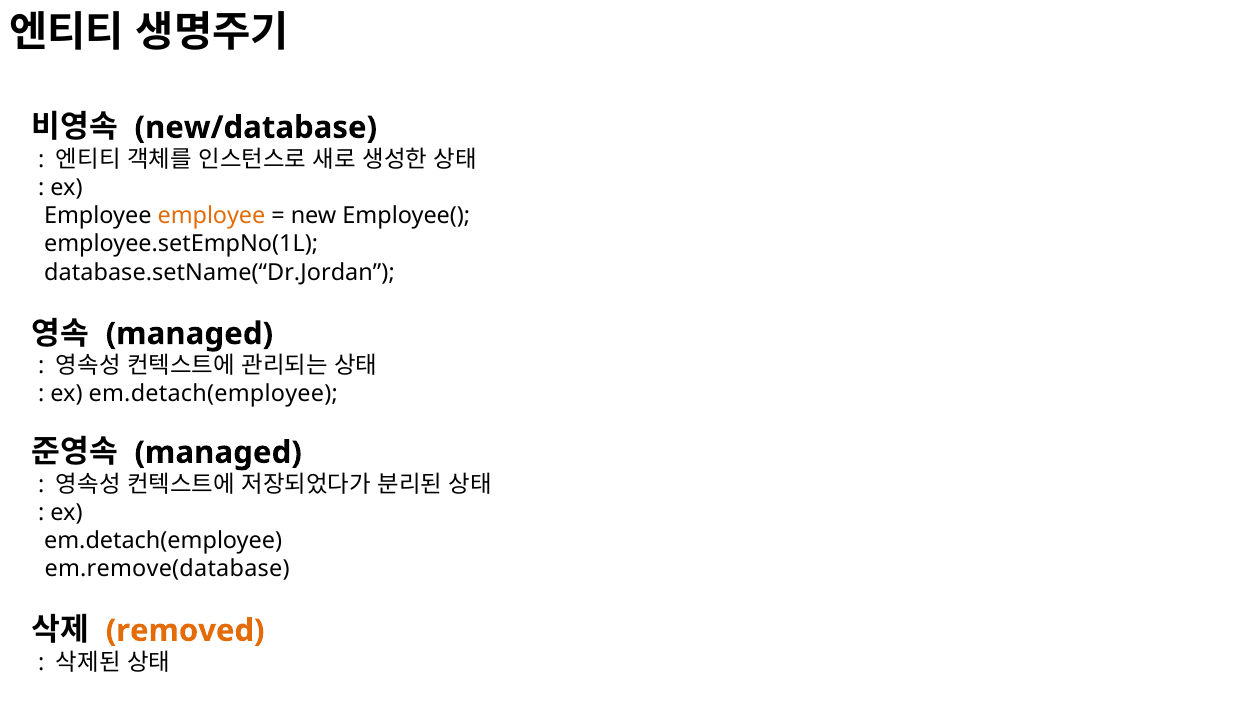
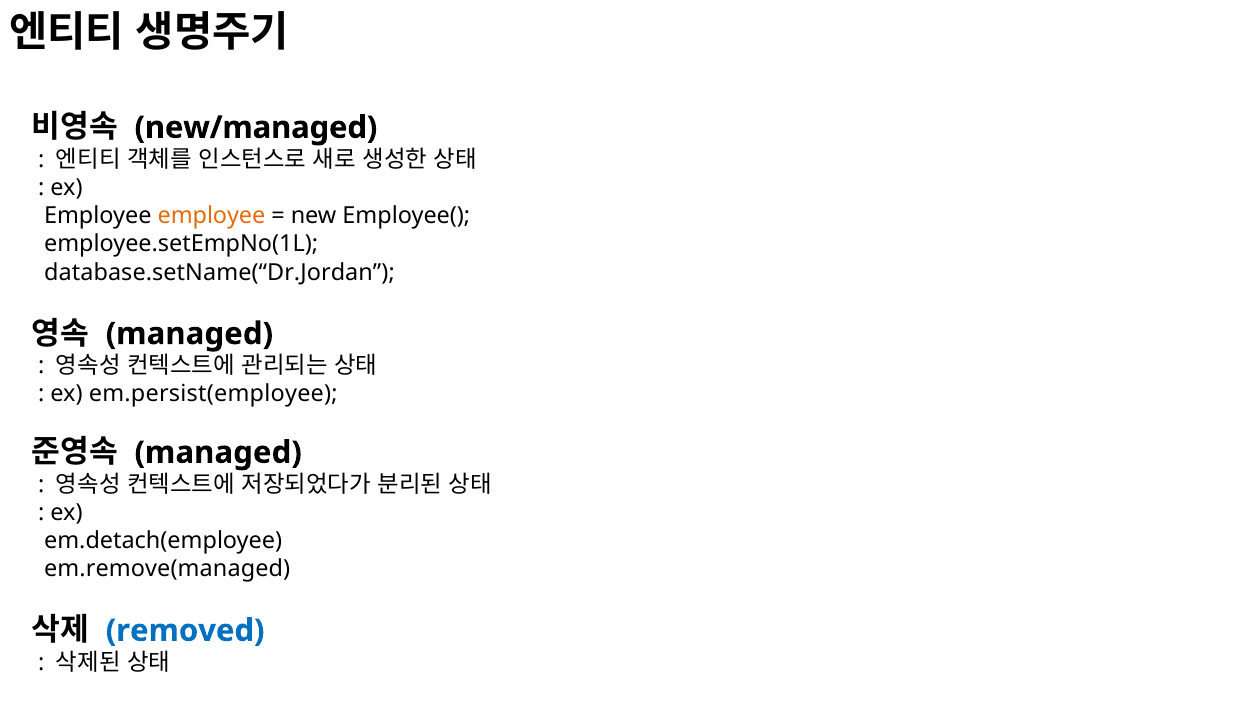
new/database: new/database -> new/managed
em.detach(employee at (213, 394): em.detach(employee -> em.persist(employee
em.remove(database: em.remove(database -> em.remove(managed
removed colour: orange -> blue
